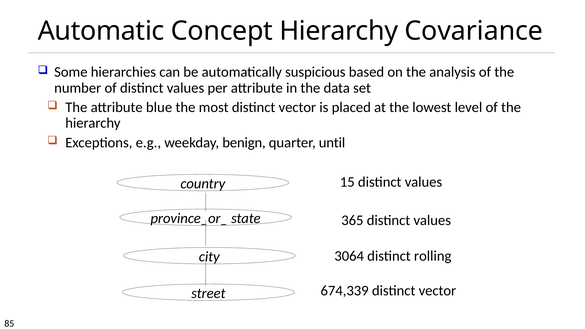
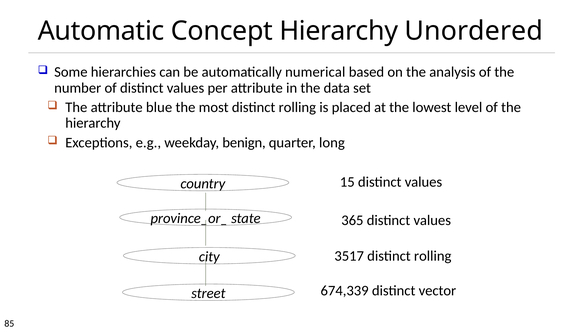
Covariance: Covariance -> Unordered
suspicious: suspicious -> numerical
most distinct vector: vector -> rolling
until: until -> long
3064: 3064 -> 3517
